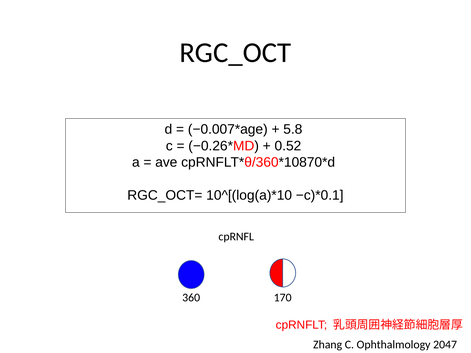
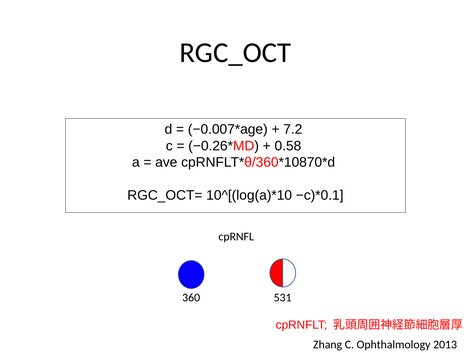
5.8: 5.8 -> 7.2
0.52: 0.52 -> 0.58
170: 170 -> 531
2047: 2047 -> 2013
